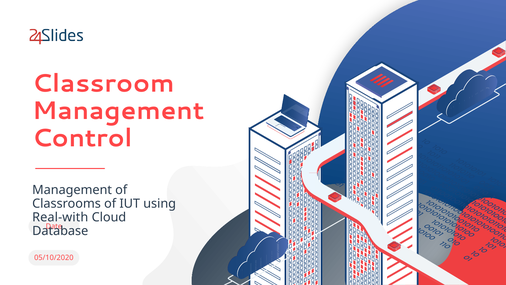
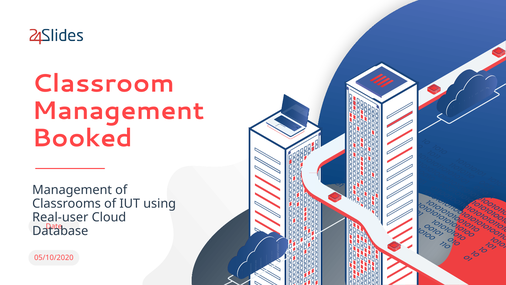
Control: Control -> Booked
Real-with: Real-with -> Real-user
